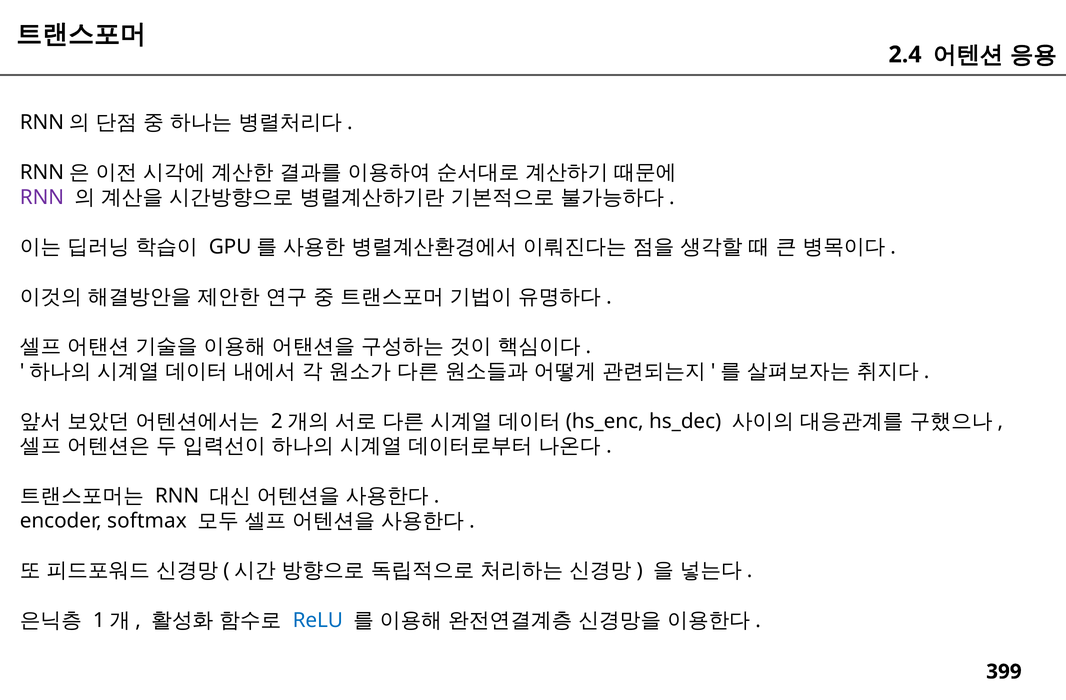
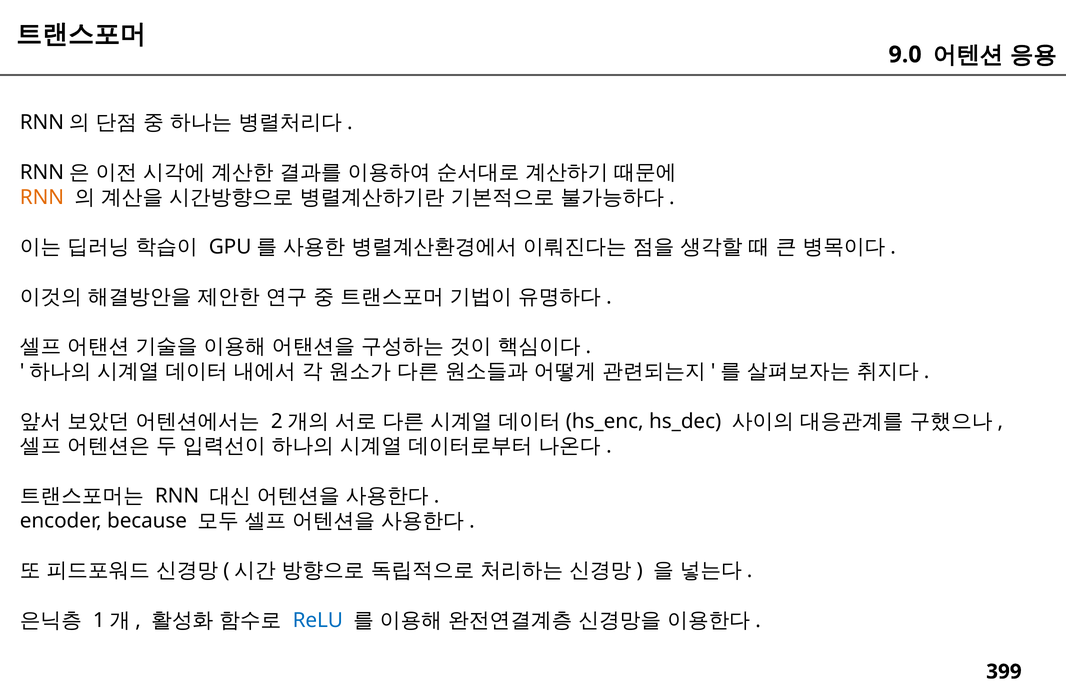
2.4: 2.4 -> 9.0
RNN at (42, 197) colour: purple -> orange
softmax: softmax -> because
